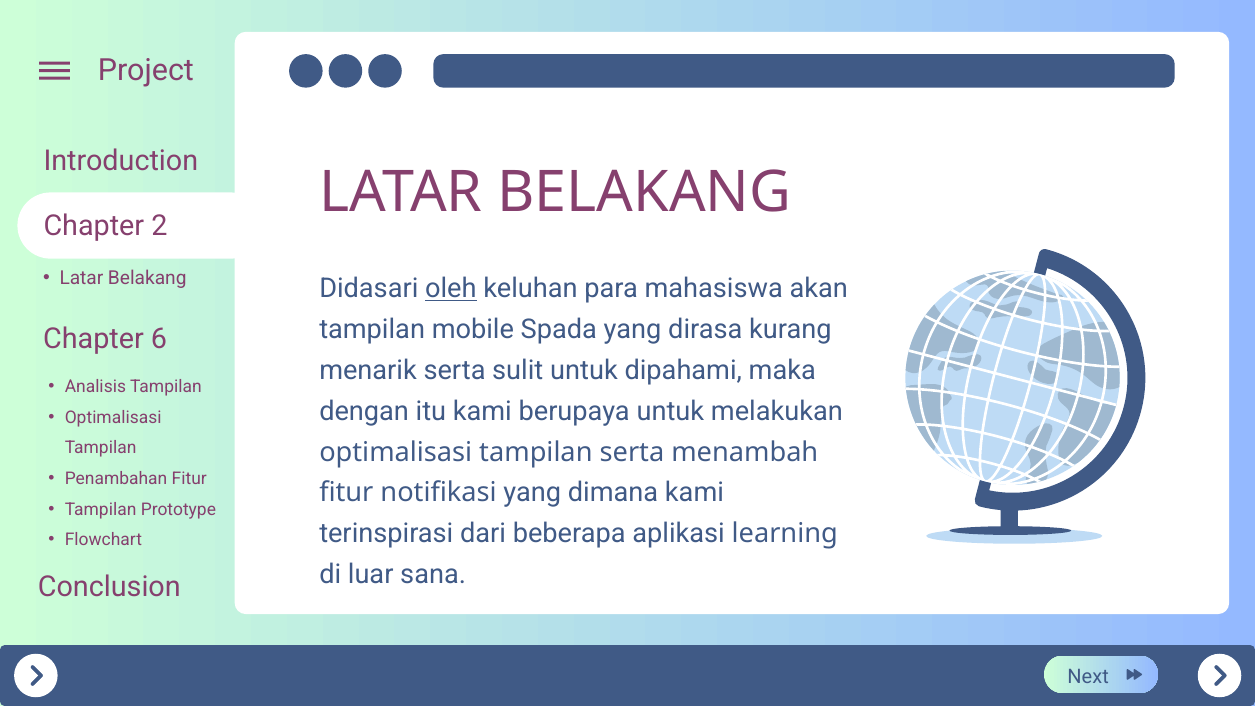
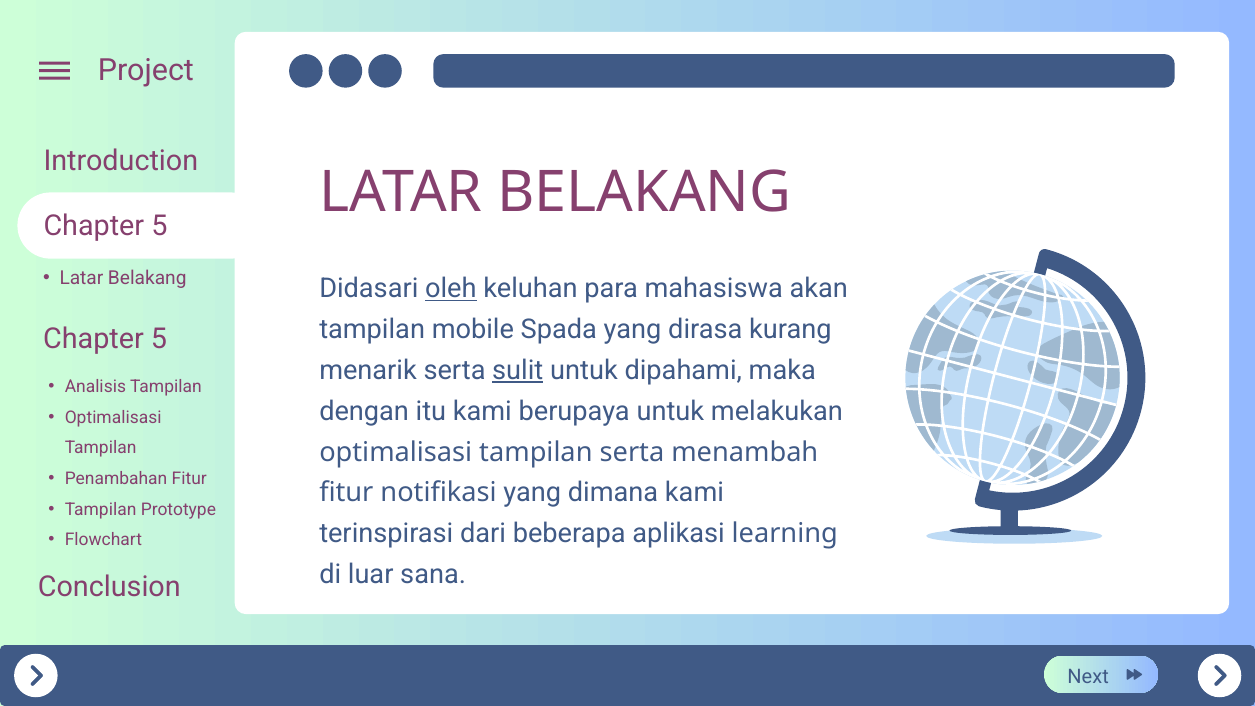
2 at (159, 226): 2 -> 5
6 at (159, 339): 6 -> 5
sulit underline: none -> present
